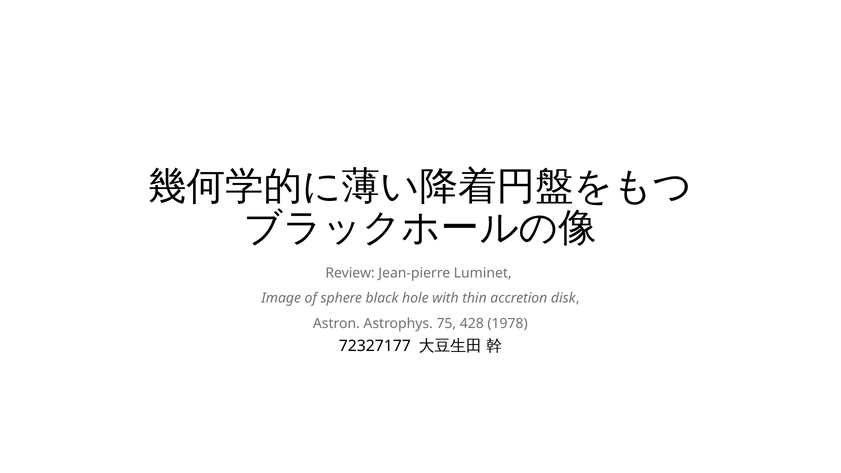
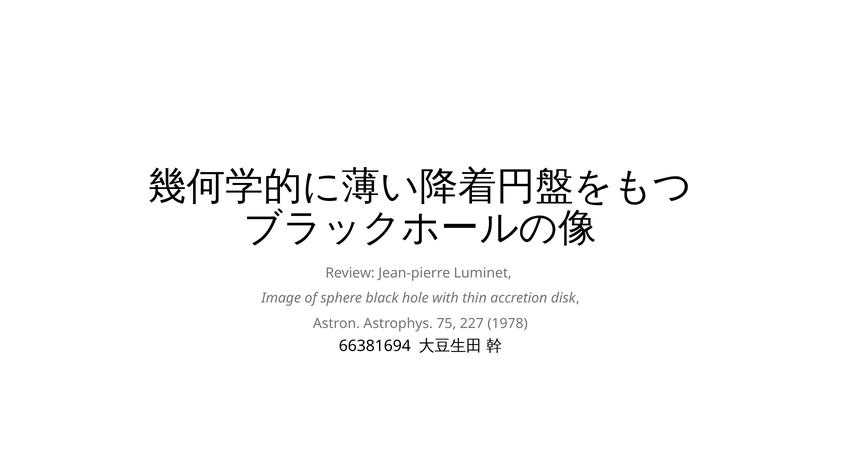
428: 428 -> 227
72327177: 72327177 -> 66381694
